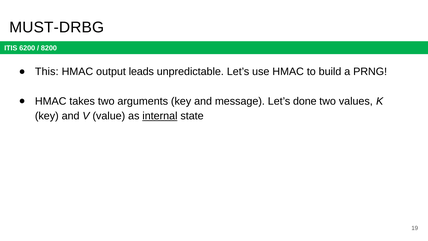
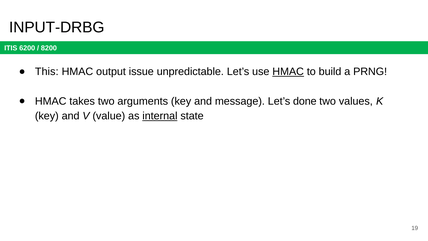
MUST-DRBG: MUST-DRBG -> INPUT-DRBG
leads: leads -> issue
HMAC at (288, 72) underline: none -> present
